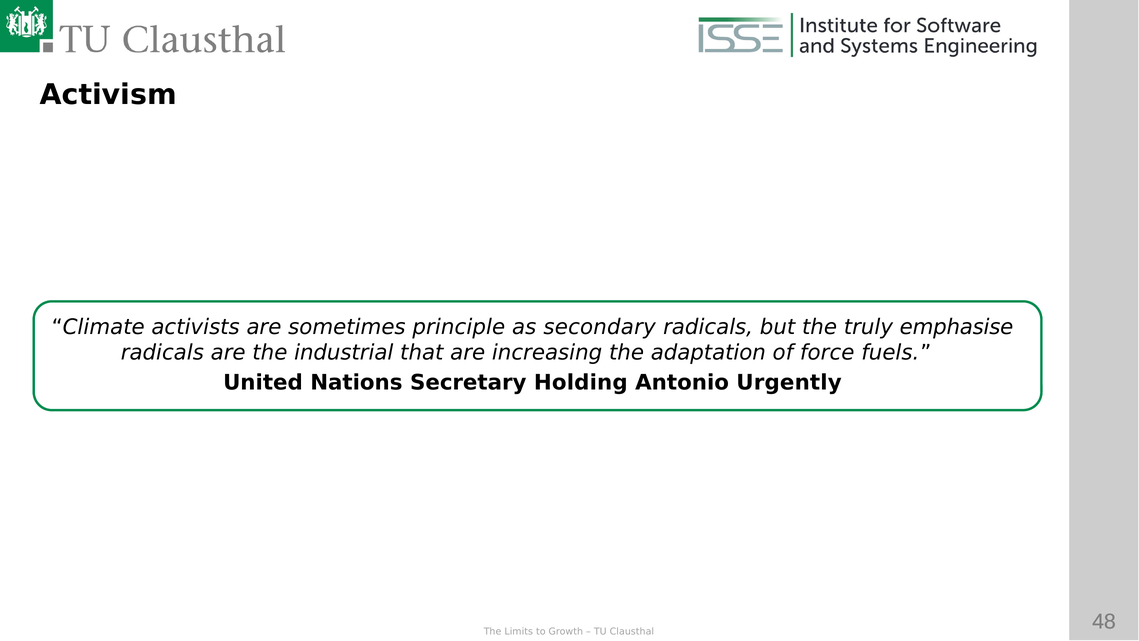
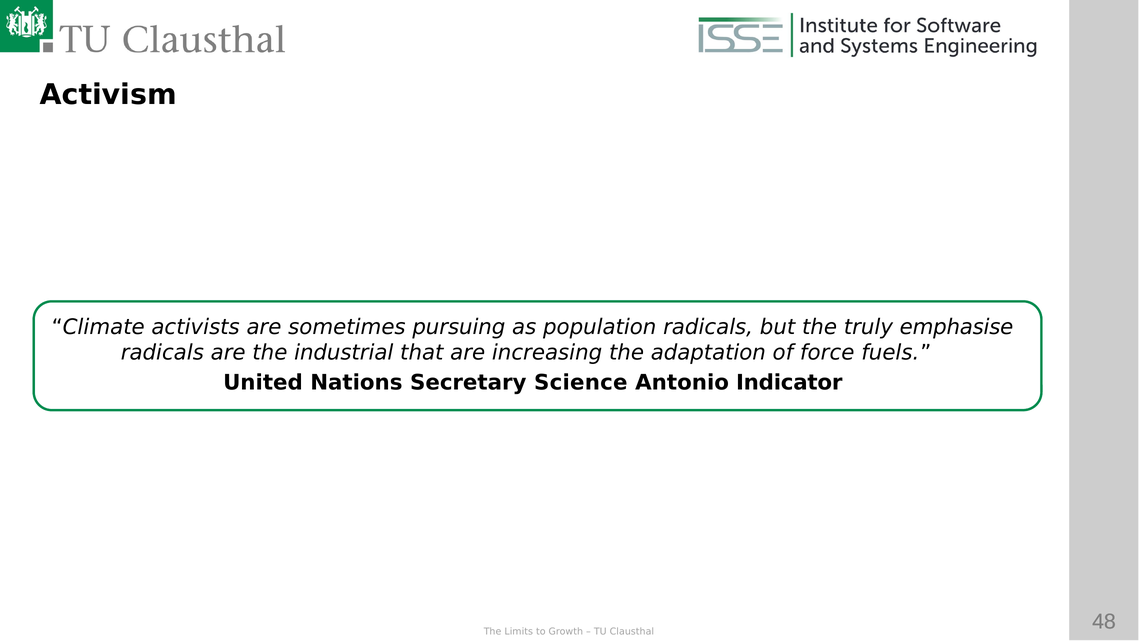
principle: principle -> pursuing
secondary: secondary -> population
Holding: Holding -> Science
Urgently: Urgently -> Indicator
